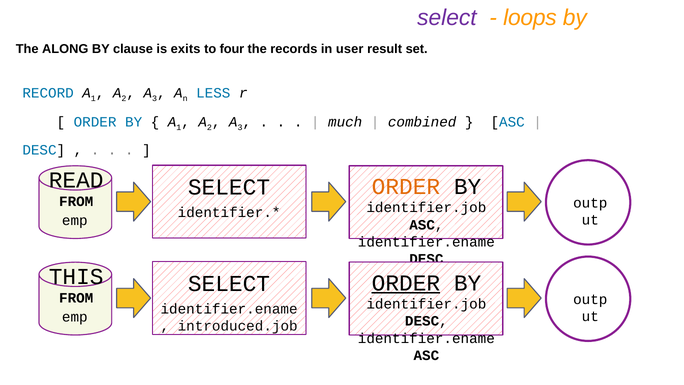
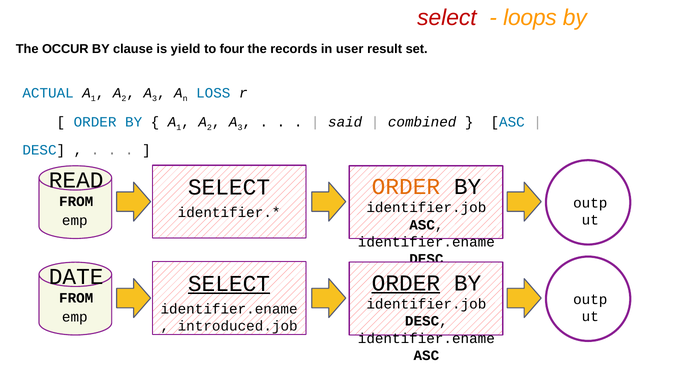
select at (447, 18) colour: purple -> red
ALONG: ALONG -> OCCUR
exits: exits -> yield
RECORD: RECORD -> ACTUAL
LESS: LESS -> LOSS
much: much -> said
THIS: THIS -> DATE
SELECT at (229, 283) underline: none -> present
